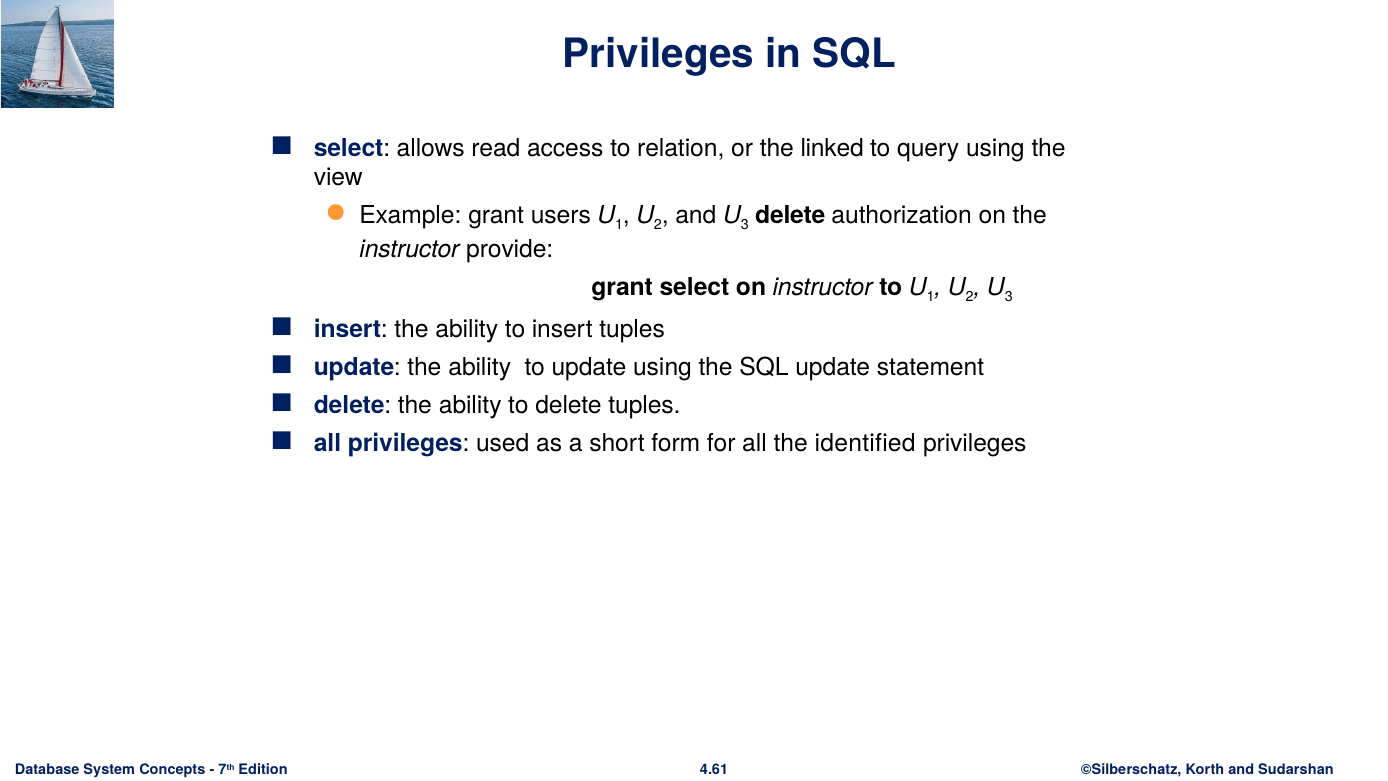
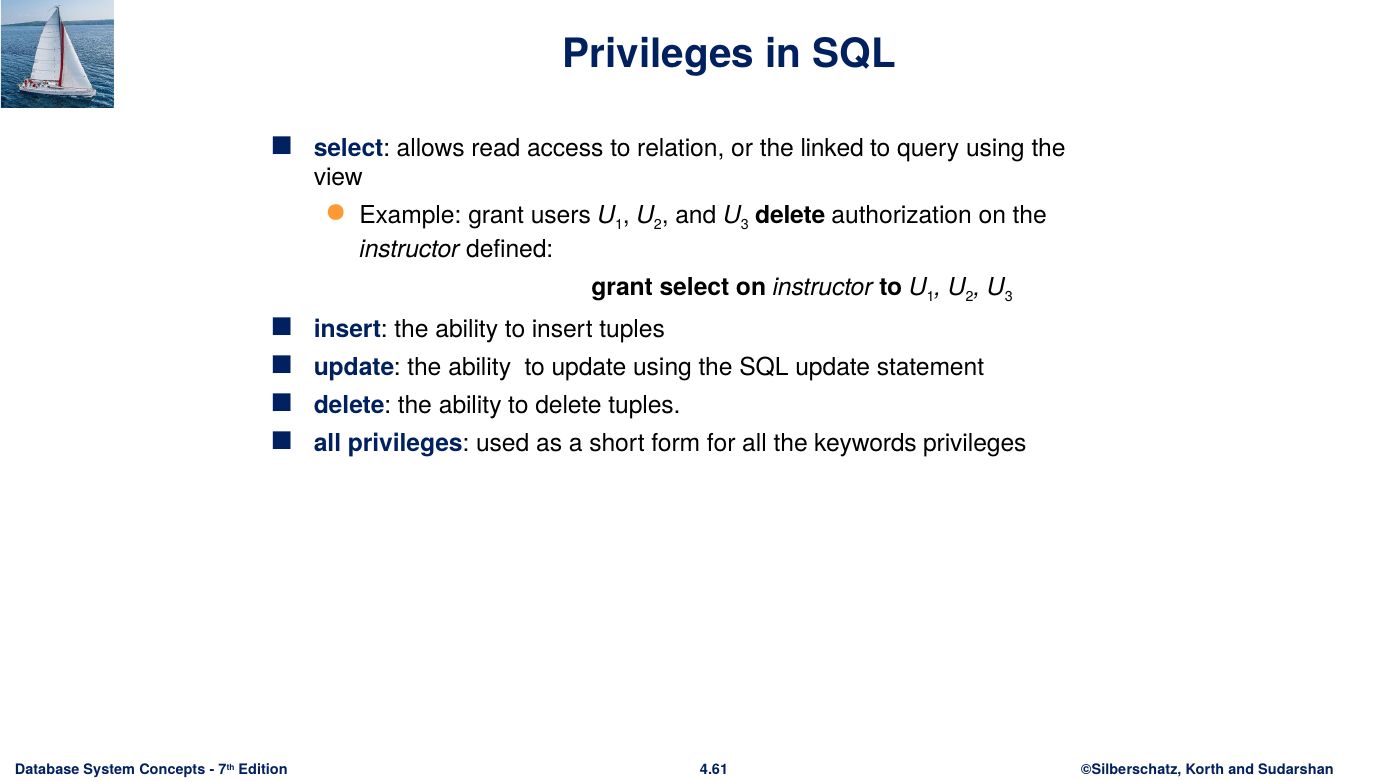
provide: provide -> defined
identified: identified -> keywords
